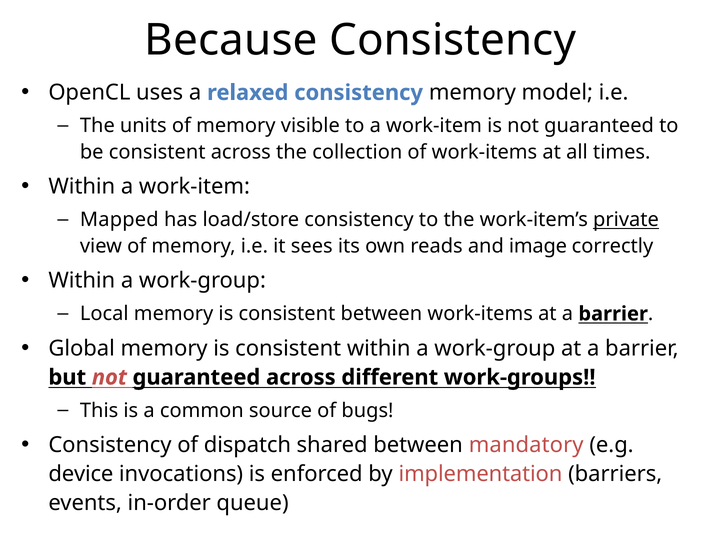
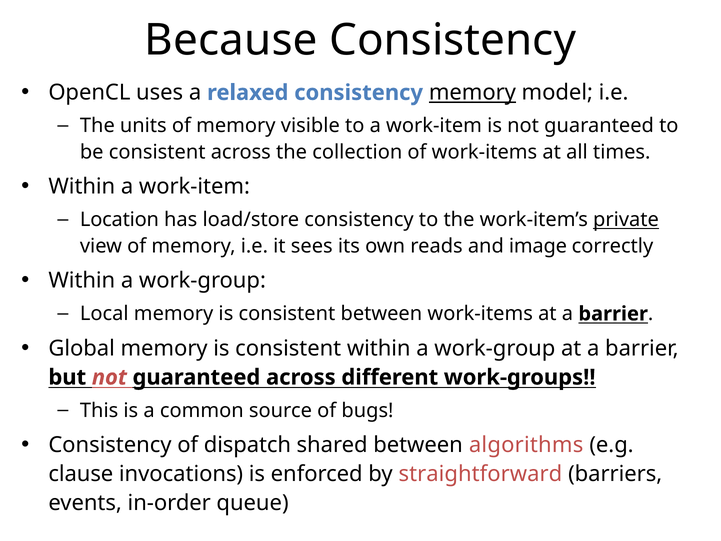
memory at (472, 93) underline: none -> present
Mapped: Mapped -> Location
mandatory: mandatory -> algorithms
device: device -> clause
implementation: implementation -> straightforward
